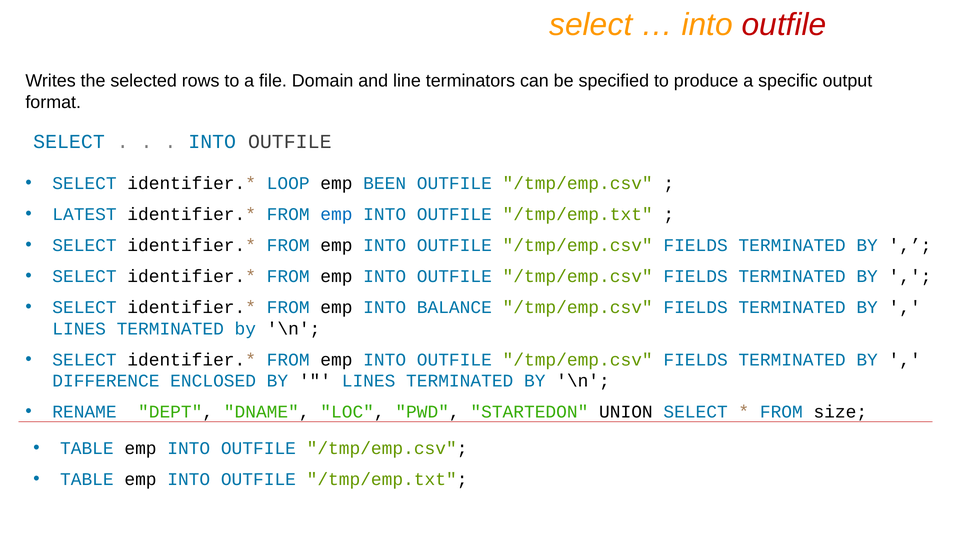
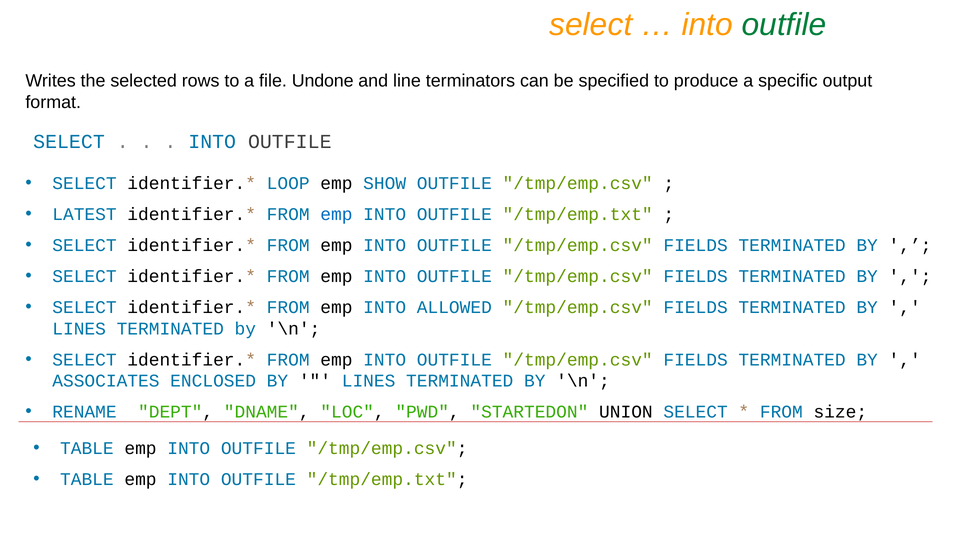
outfile at (784, 25) colour: red -> green
Domain: Domain -> Undone
BEEN: BEEN -> SHOW
BALANCE: BALANCE -> ALLOWED
DIFFERENCE: DIFFERENCE -> ASSOCIATES
